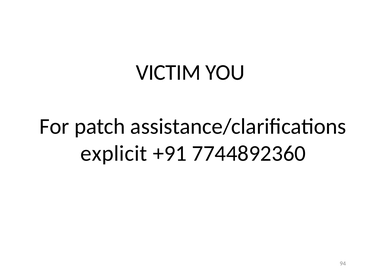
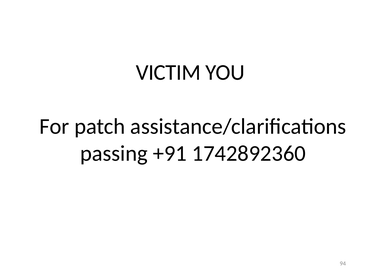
explicit: explicit -> passing
7744892360: 7744892360 -> 1742892360
